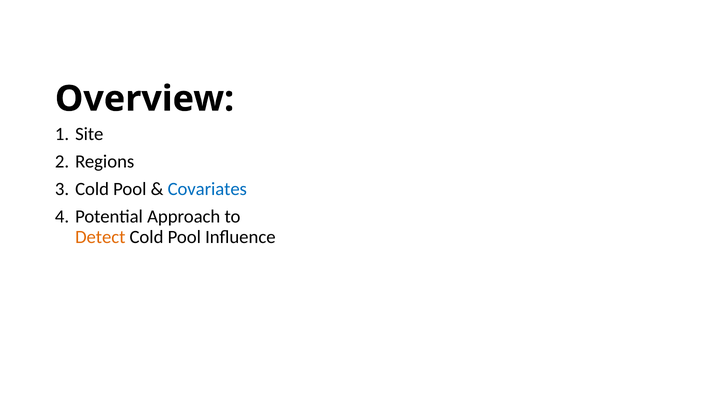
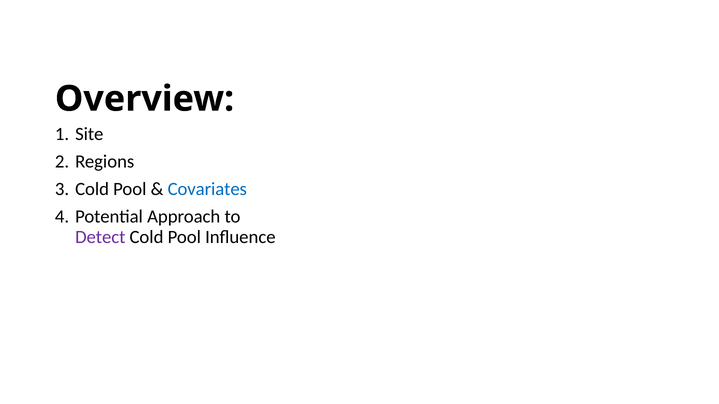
Detect colour: orange -> purple
